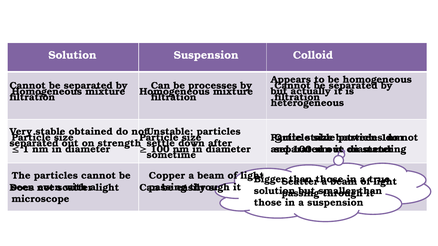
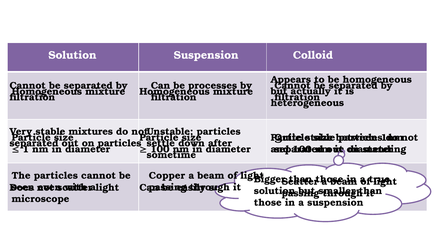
obtained: obtained -> mixtures
strength at (120, 144): strength -> particles
